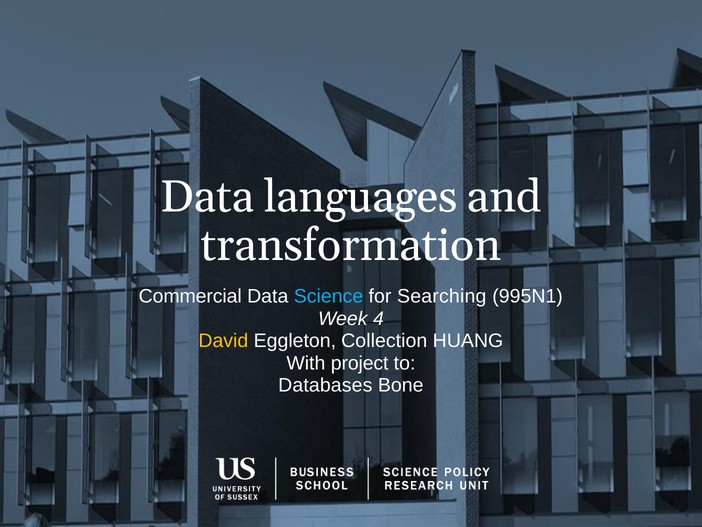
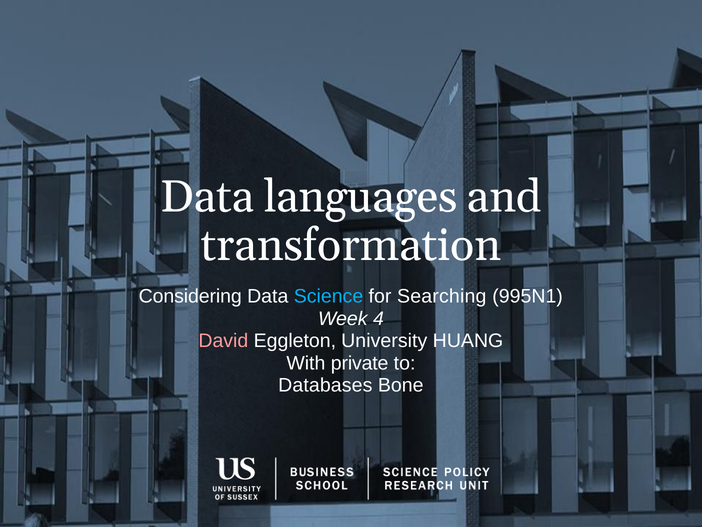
Commercial: Commercial -> Considering
David colour: yellow -> pink
Collection: Collection -> University
project: project -> private
